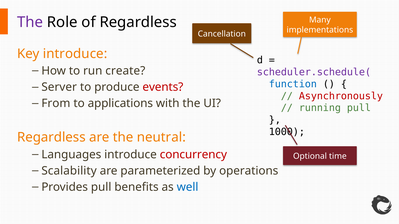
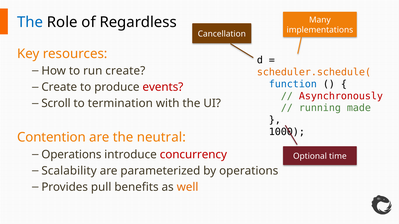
The at (30, 22) colour: purple -> blue
Key introduce: introduce -> resources
scheduler.schedule( colour: purple -> orange
Server at (59, 87): Server -> Create
From: From -> Scroll
applications: applications -> termination
running pull: pull -> made
Regardless at (51, 138): Regardless -> Contention
Languages at (71, 155): Languages -> Operations
well colour: blue -> orange
